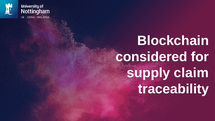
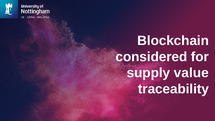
claim: claim -> value
